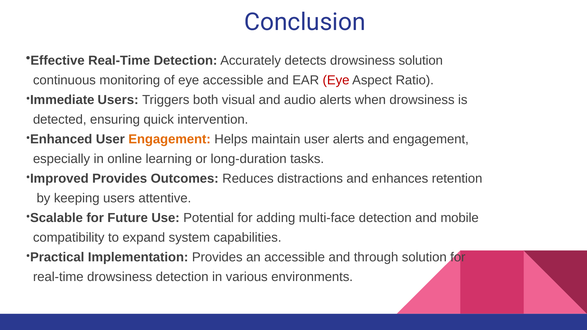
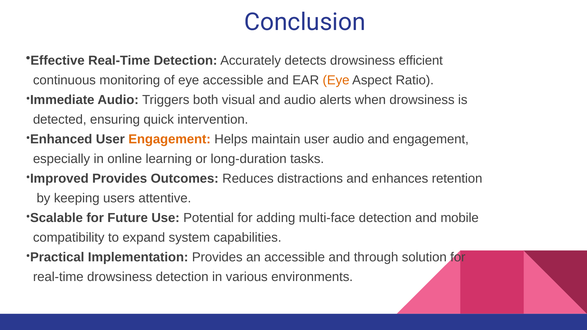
drowsiness solution: solution -> efficient
Eye at (336, 80) colour: red -> orange
Immediate Users: Users -> Audio
user alerts: alerts -> audio
